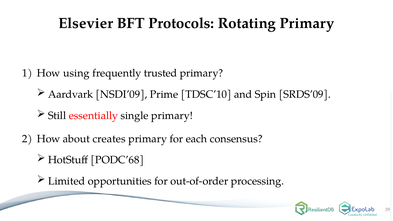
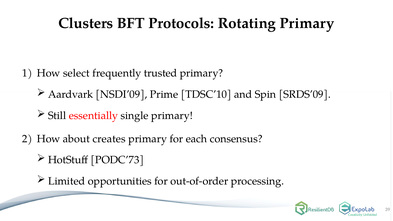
Elsevier: Elsevier -> Clusters
using: using -> select
PODC’68: PODC’68 -> PODC’73
